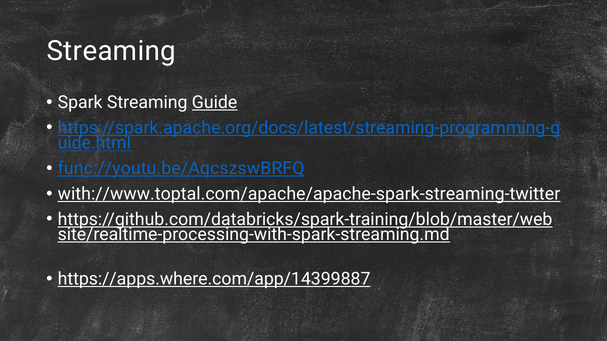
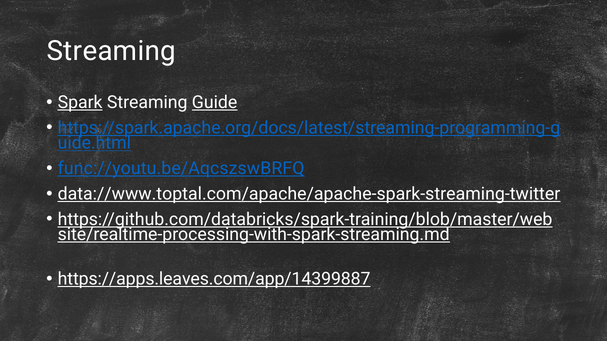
Spark underline: none -> present
with://www.toptal.com/apache/apache-spark-streaming-twitter: with://www.toptal.com/apache/apache-spark-streaming-twitter -> data://www.toptal.com/apache/apache-spark-streaming-twitter
https://apps.where.com/app/14399887: https://apps.where.com/app/14399887 -> https://apps.leaves.com/app/14399887
